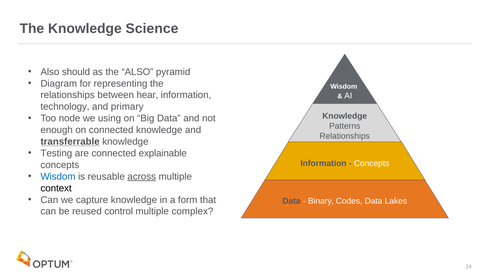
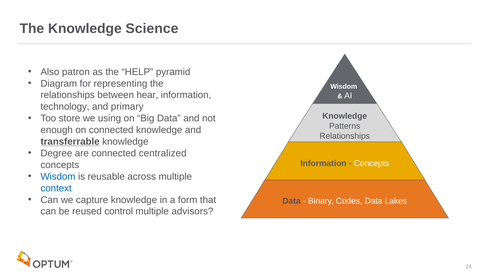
should: should -> patron
the ALSO: ALSO -> HELP
node: node -> store
Testing: Testing -> Degree
explainable: explainable -> centralized
across underline: present -> none
context colour: black -> blue
complex: complex -> advisors
